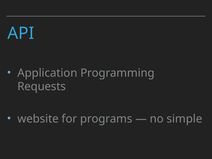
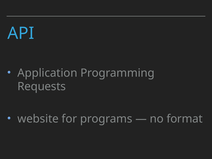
simple: simple -> format
